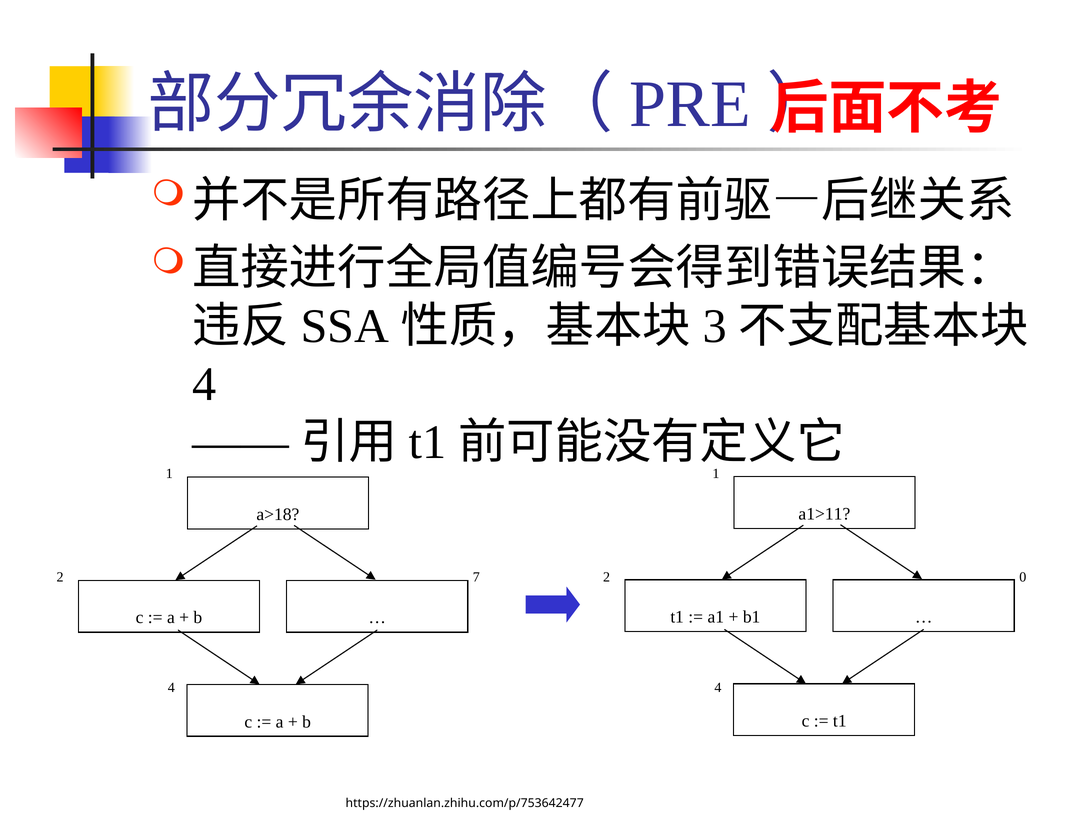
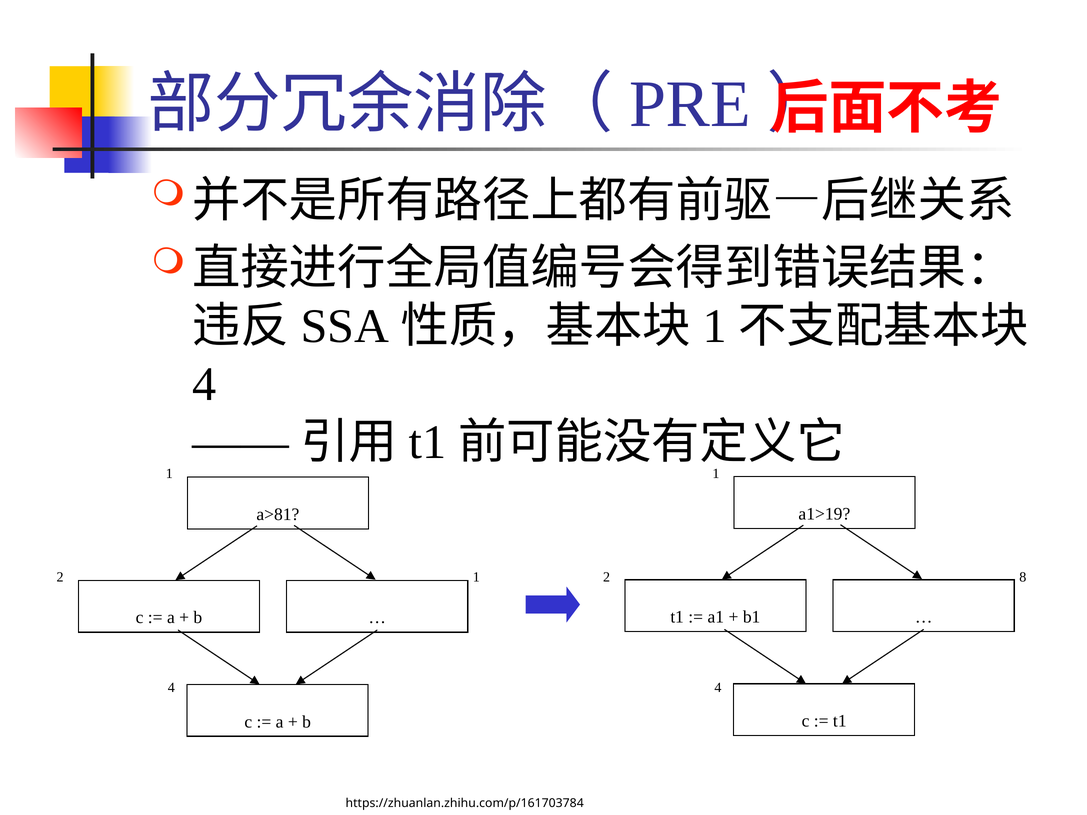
3 at (715, 327): 3 -> 1
a1>11: a1>11 -> a1>19
a>18: a>18 -> a>81
2 7: 7 -> 1
0: 0 -> 8
https://zhuanlan.zhihu.com/p/753642477: https://zhuanlan.zhihu.com/p/753642477 -> https://zhuanlan.zhihu.com/p/161703784
